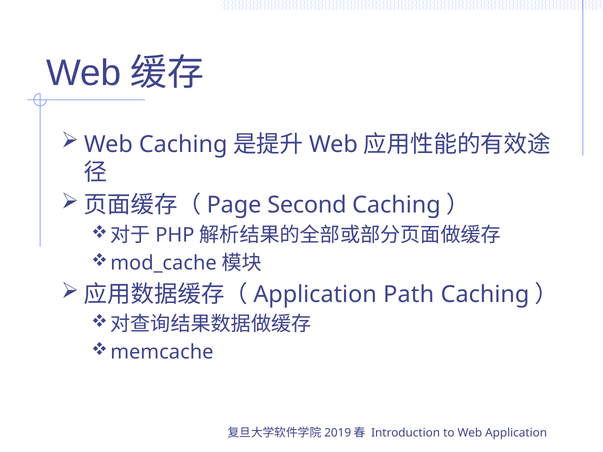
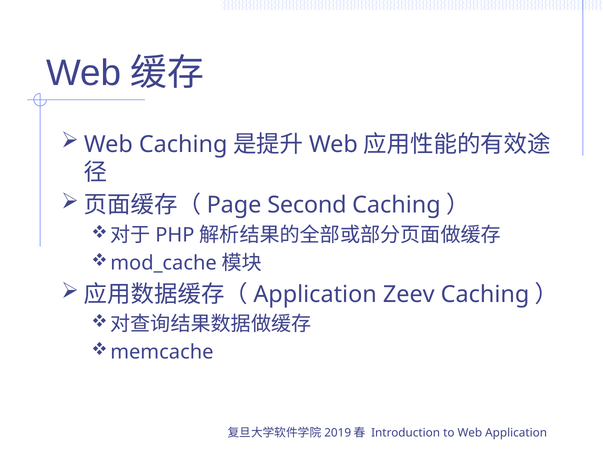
Path: Path -> Zeev
